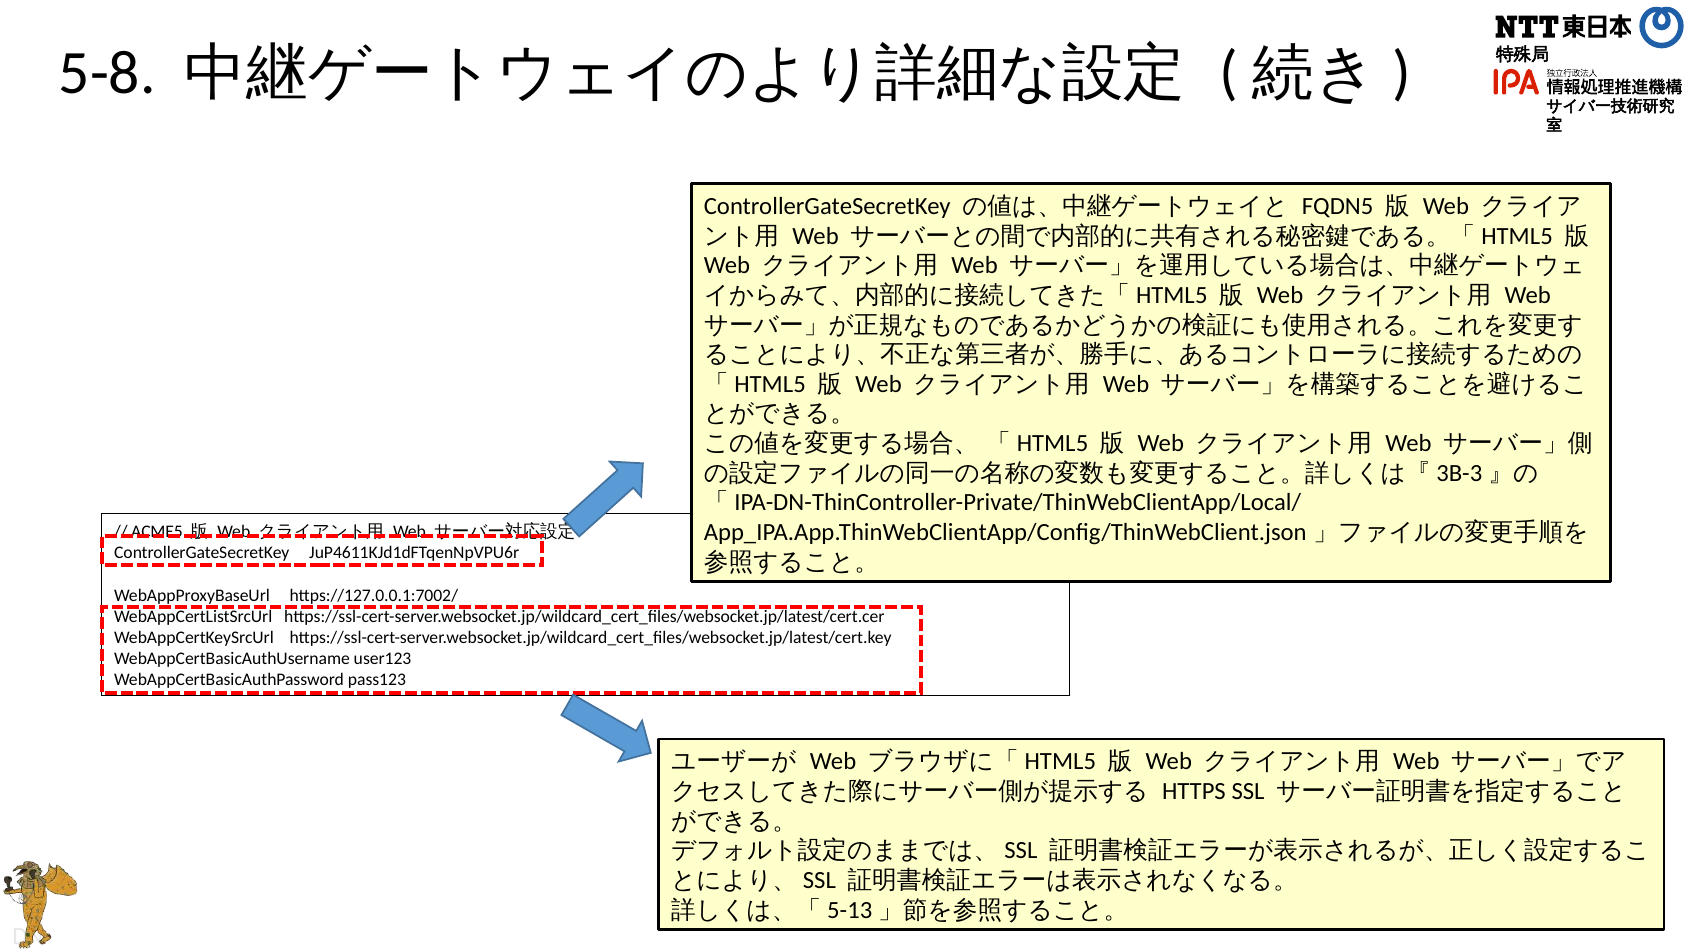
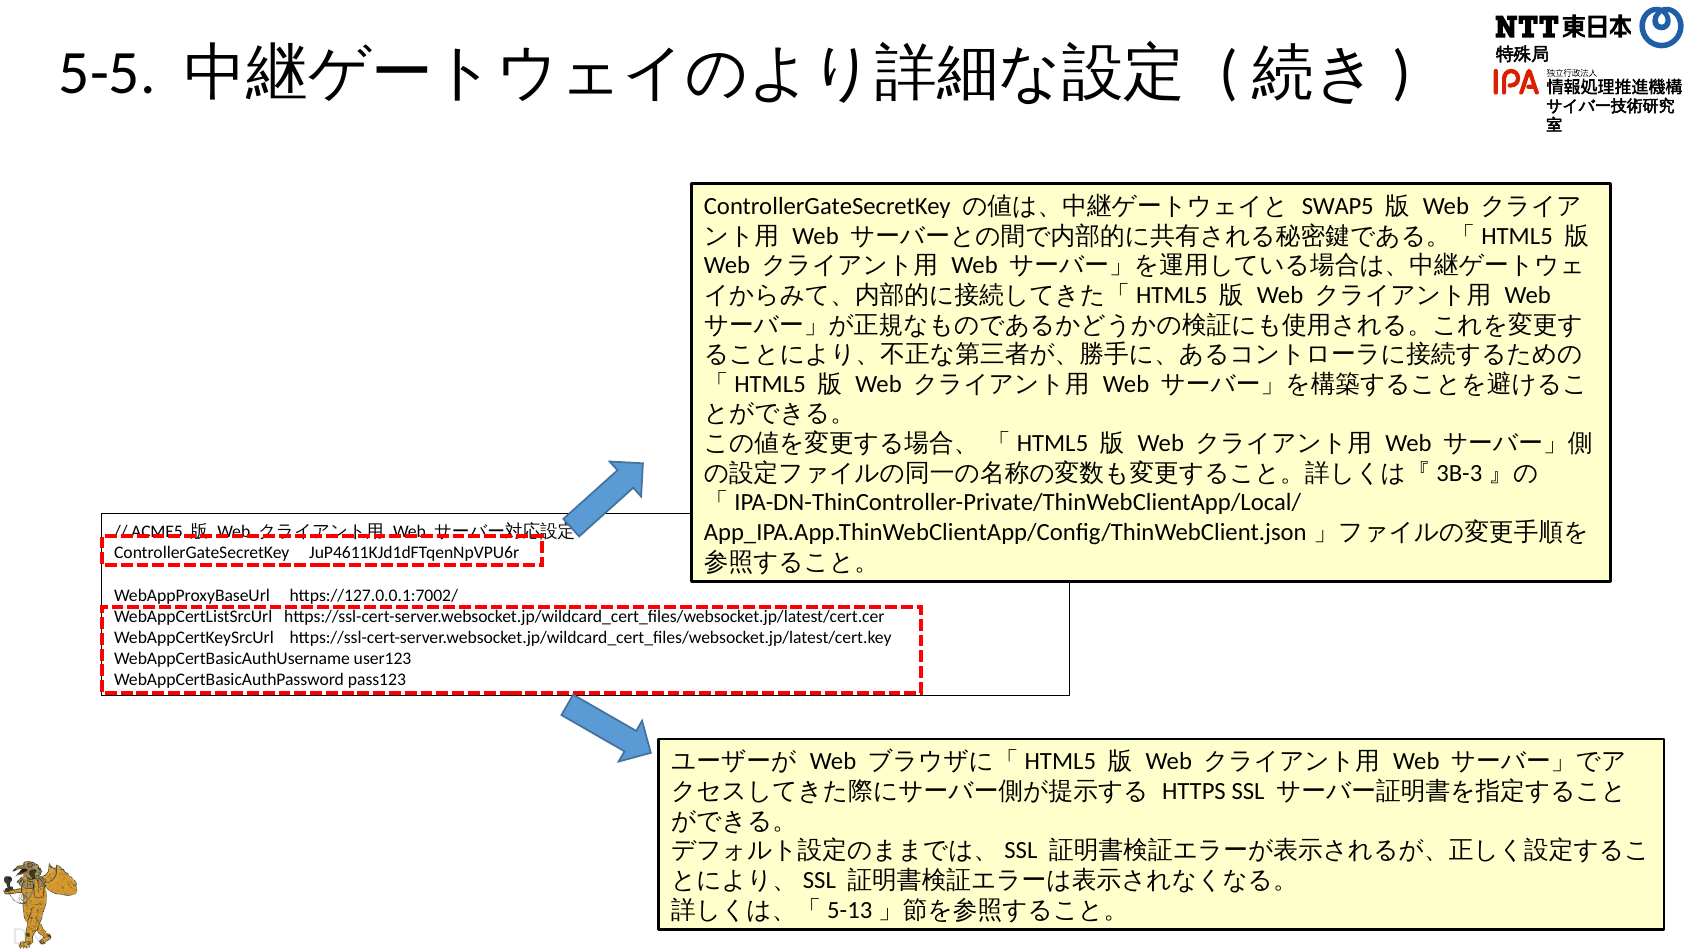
5-8: 5-8 -> 5-5
FQDN5: FQDN5 -> SWAP5
